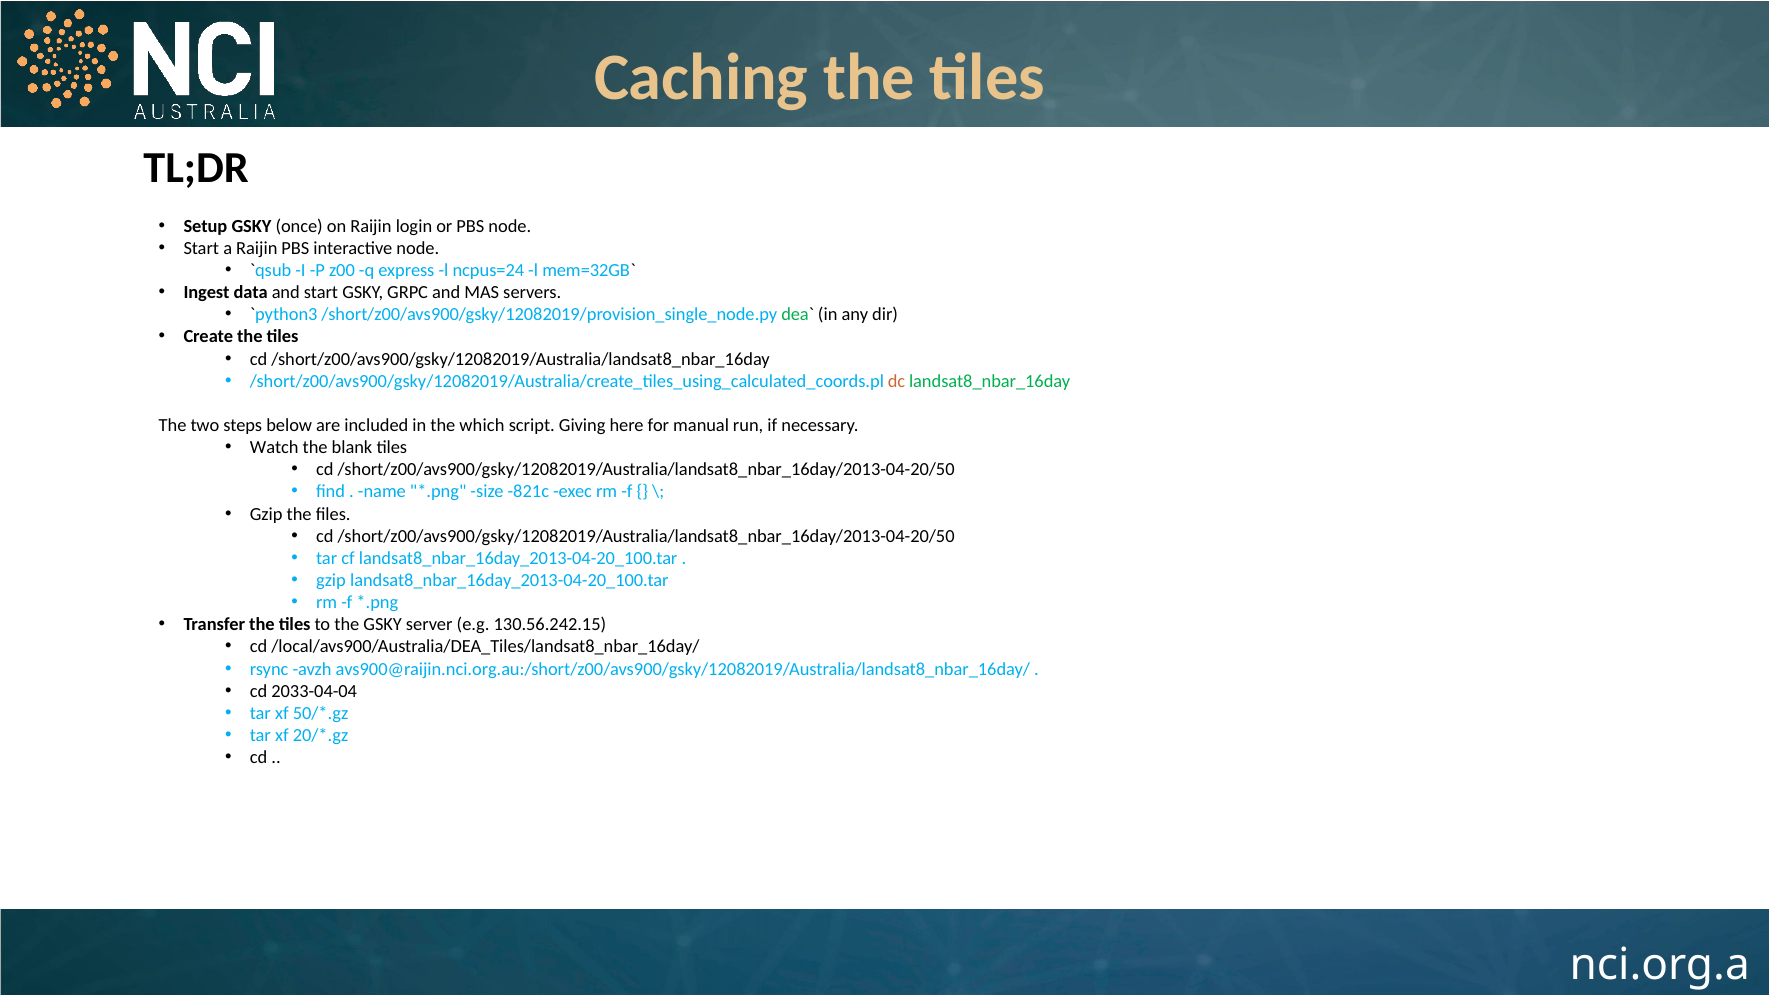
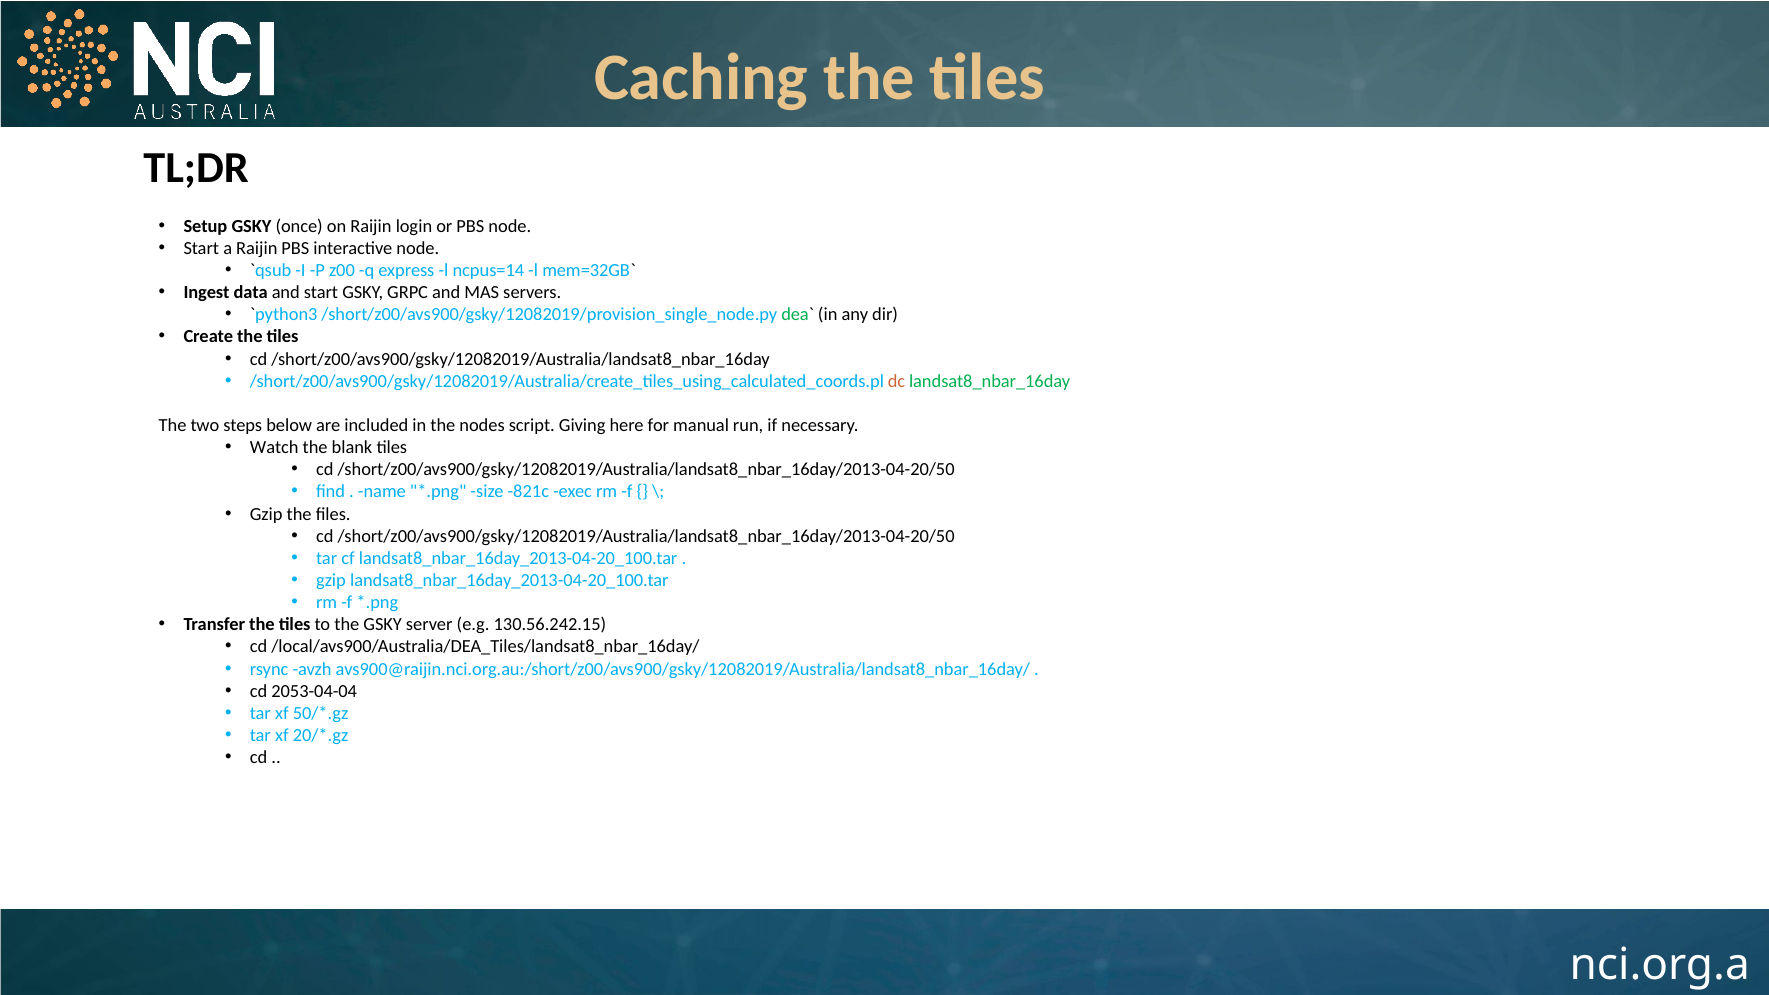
ncpus=24: ncpus=24 -> ncpus=14
which: which -> nodes
2033-04-04: 2033-04-04 -> 2053-04-04
